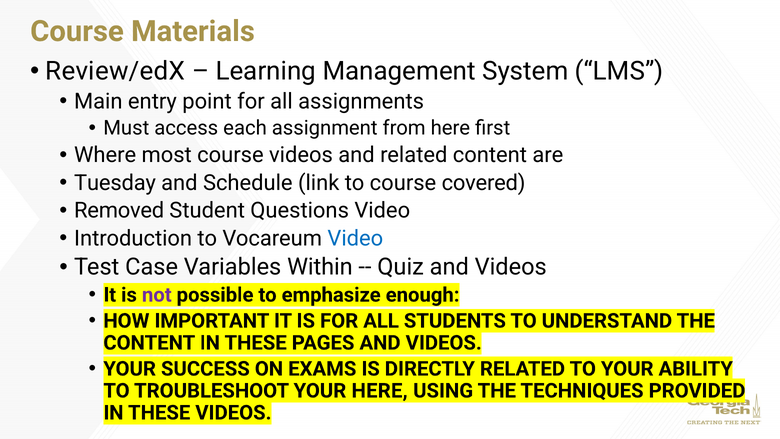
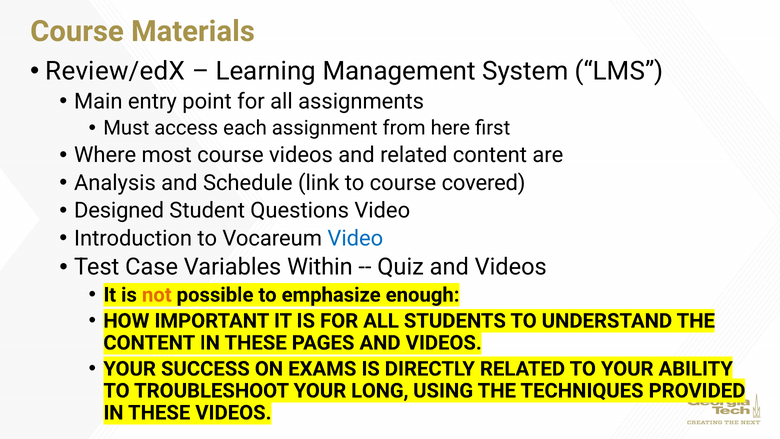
Tuesday: Tuesday -> Analysis
Removed: Removed -> Designed
not colour: purple -> orange
YOUR HERE: HERE -> LONG
